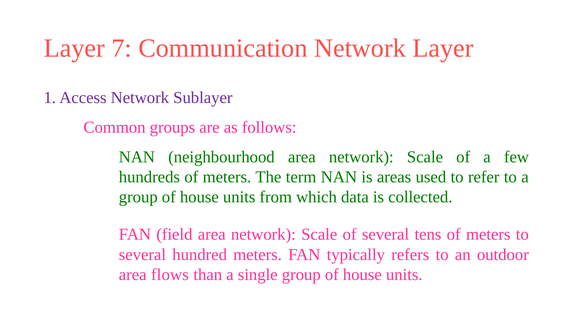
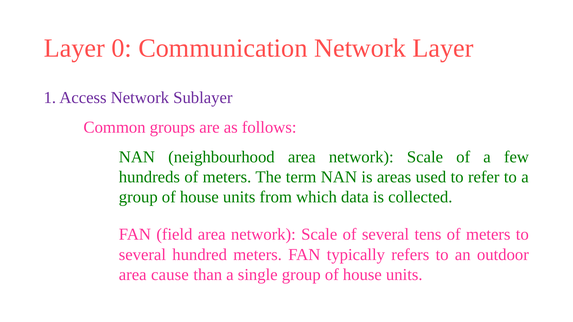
7: 7 -> 0
flows: flows -> cause
